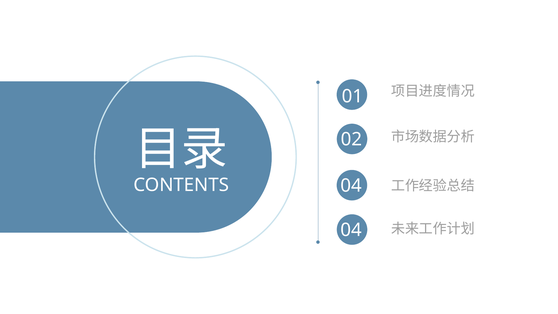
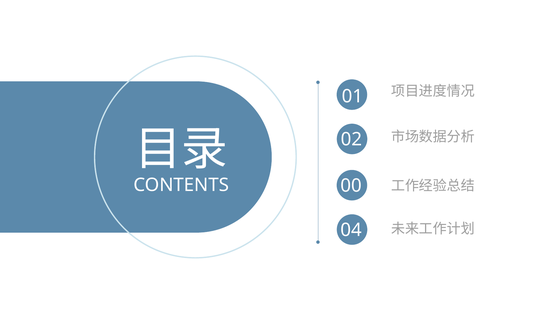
CONTENTS 04: 04 -> 00
